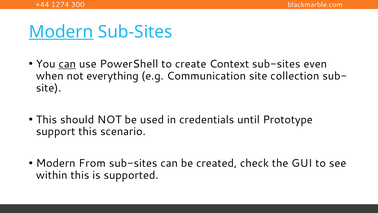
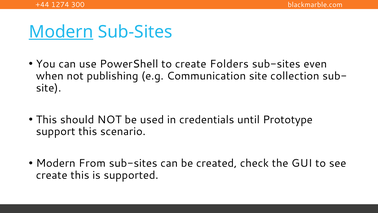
can at (67, 64) underline: present -> none
Context: Context -> Folders
everything: everything -> publishing
within at (52, 175): within -> create
